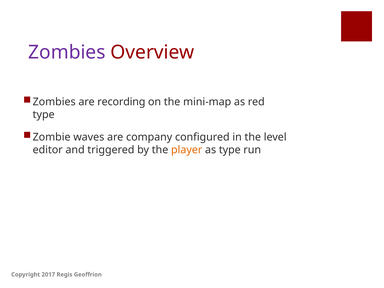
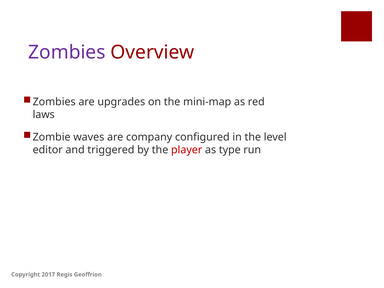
recording: recording -> upgrades
type at (44, 115): type -> laws
player colour: orange -> red
